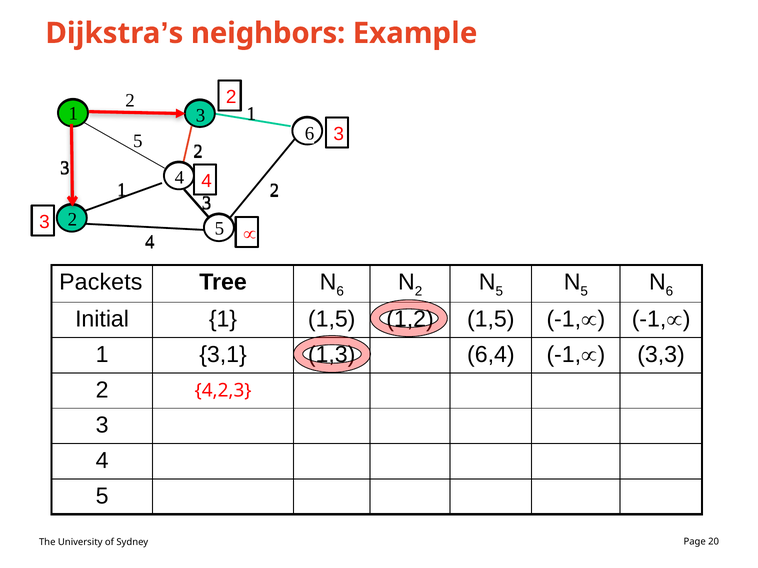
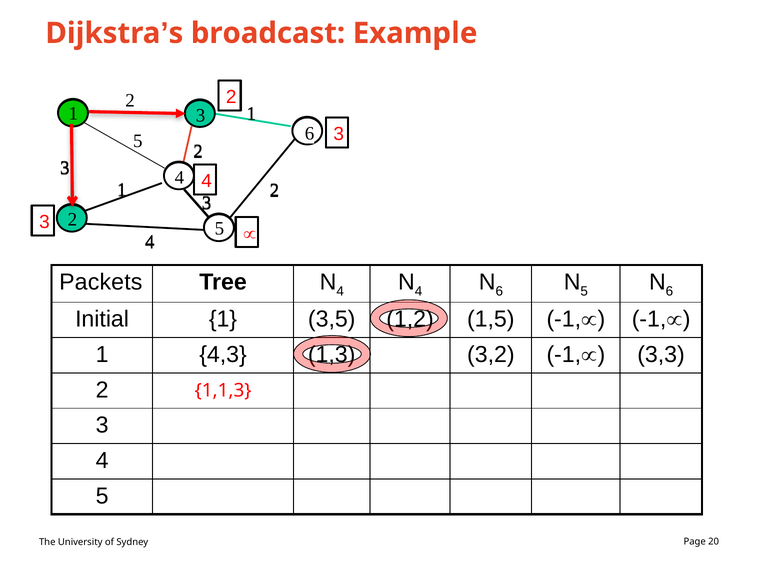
neighbors: neighbors -> broadcast
6 at (340, 291): 6 -> 4
2 at (419, 291): 2 -> 4
5 at (499, 291): 5 -> 6
1 1,5: 1,5 -> 3,5
3,1: 3,1 -> 4,3
6,4: 6,4 -> 3,2
4,2,3: 4,2,3 -> 1,1,3
